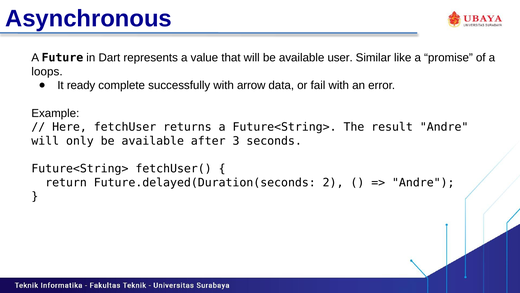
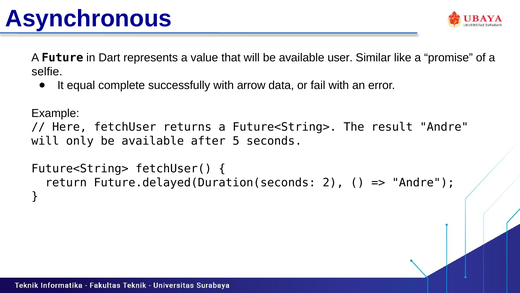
loops: loops -> selfie
ready: ready -> equal
3: 3 -> 5
